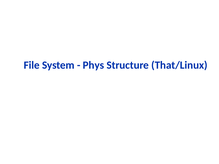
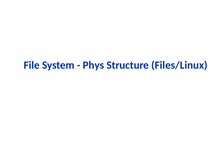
That/Linux: That/Linux -> Files/Linux
